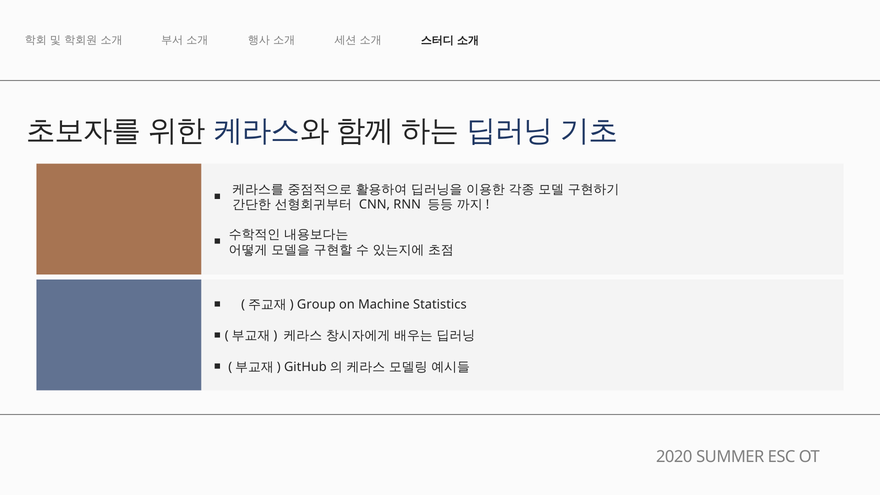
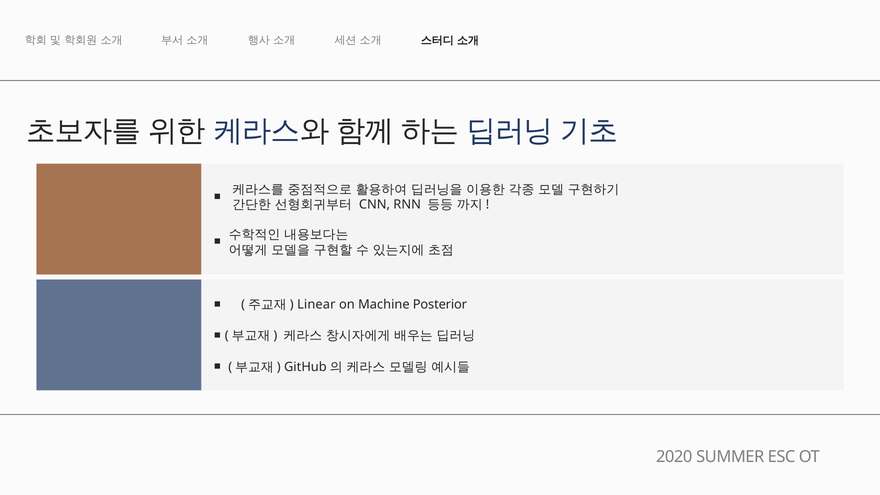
Group: Group -> Linear
Statistics: Statistics -> Posterior
